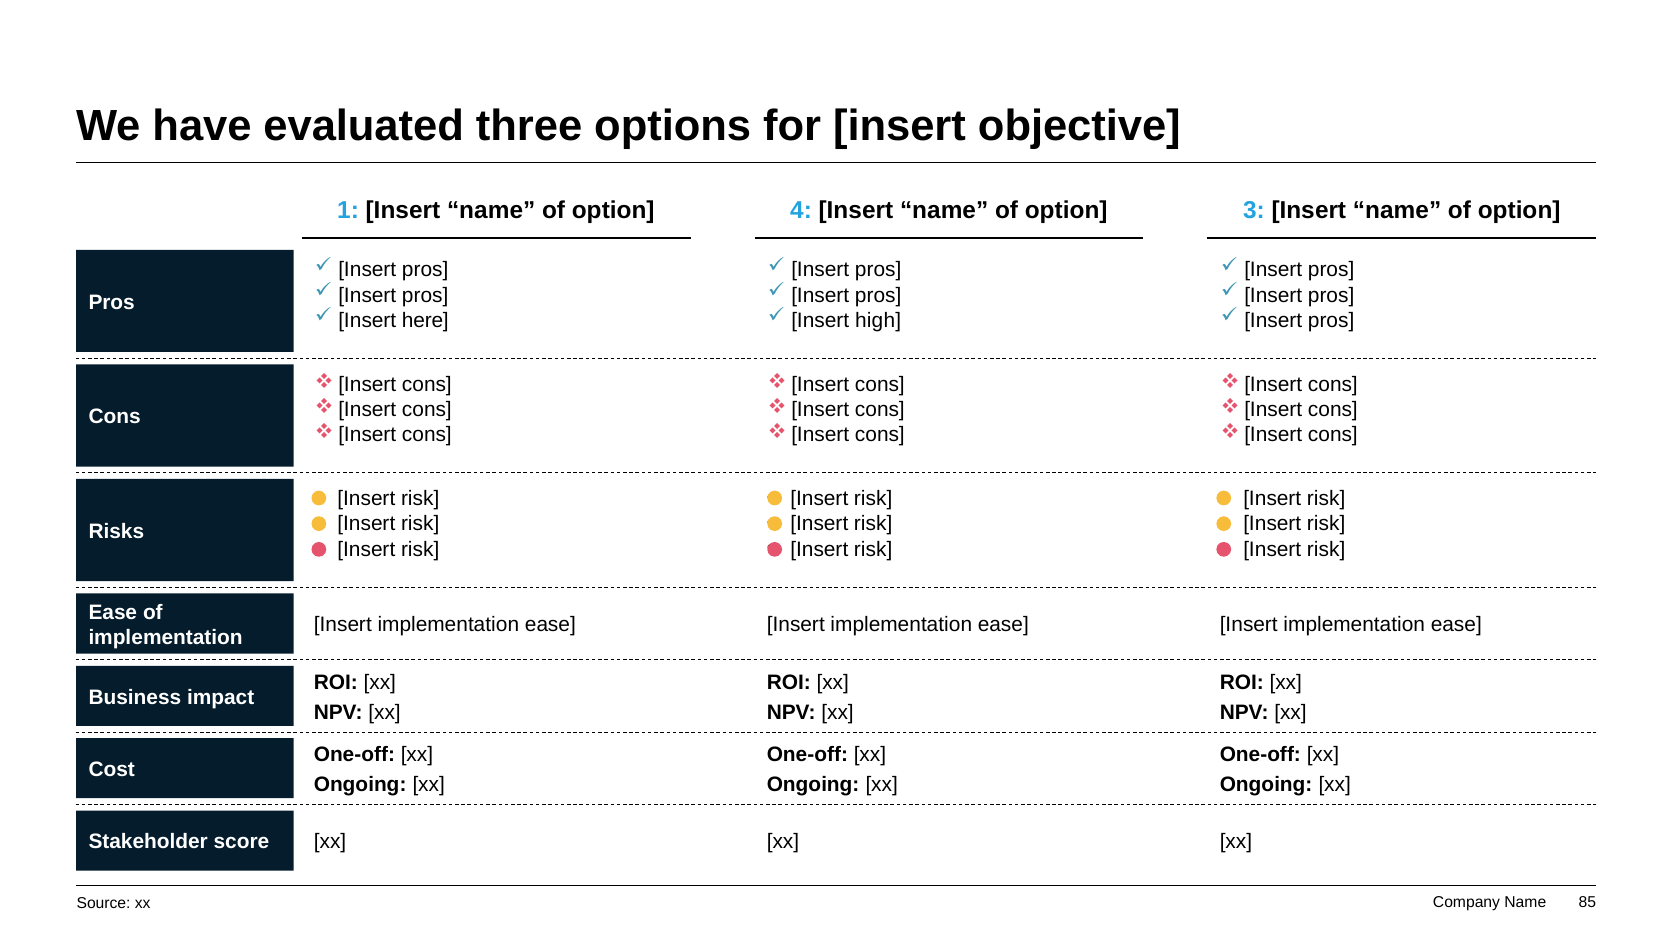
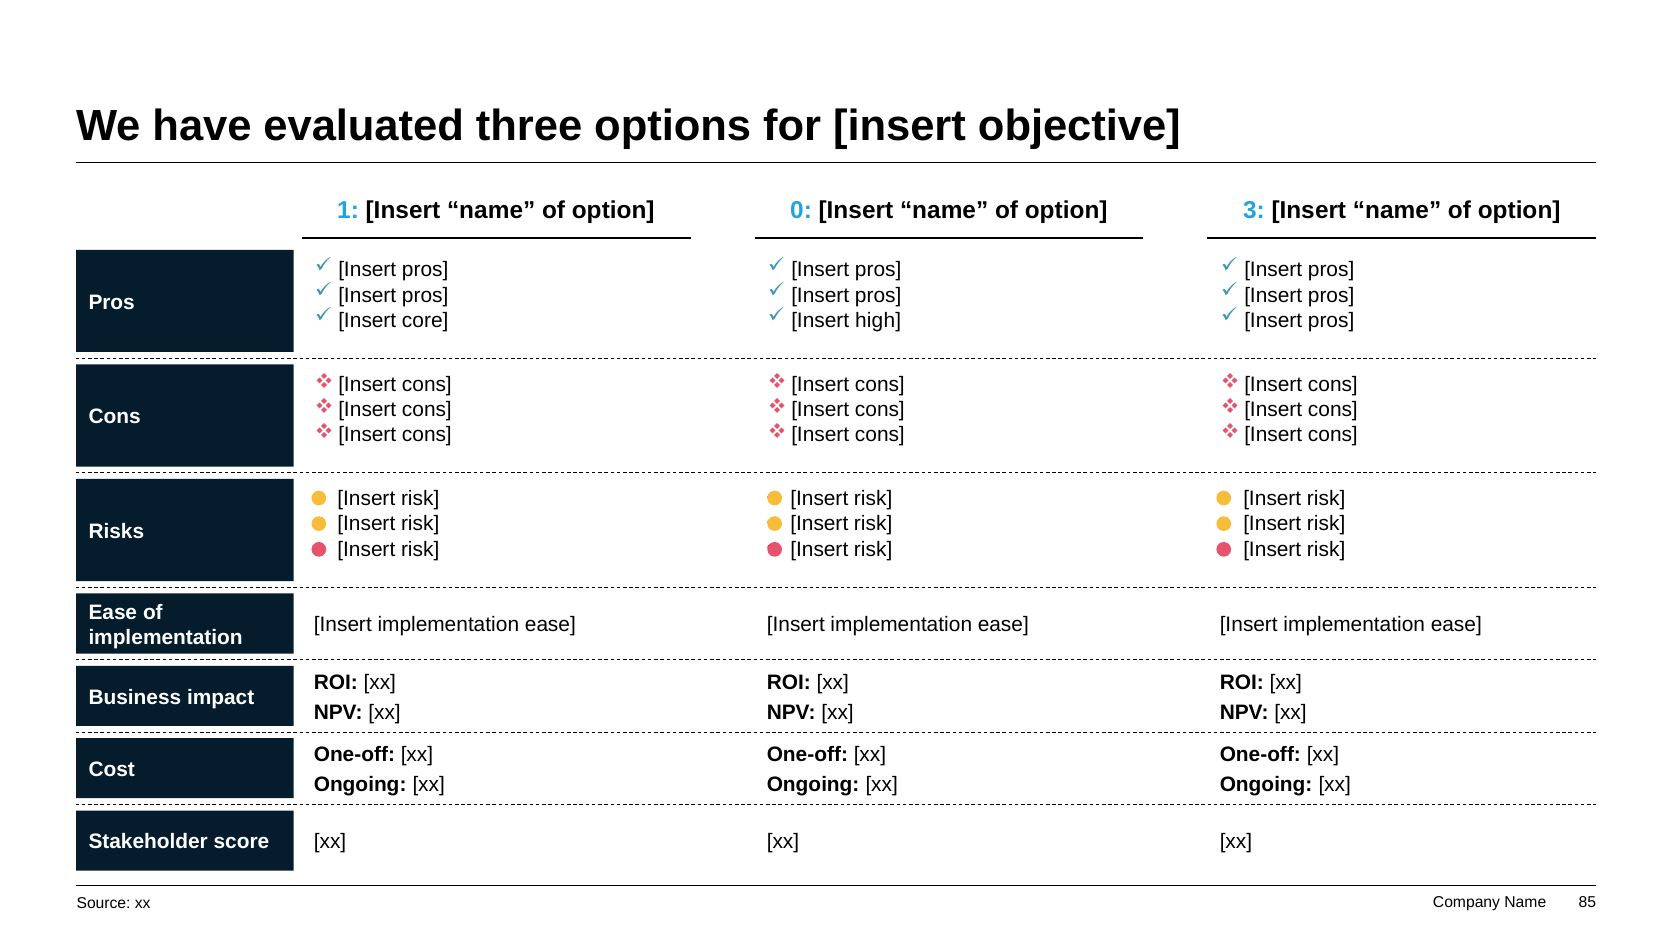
4: 4 -> 0
here: here -> core
